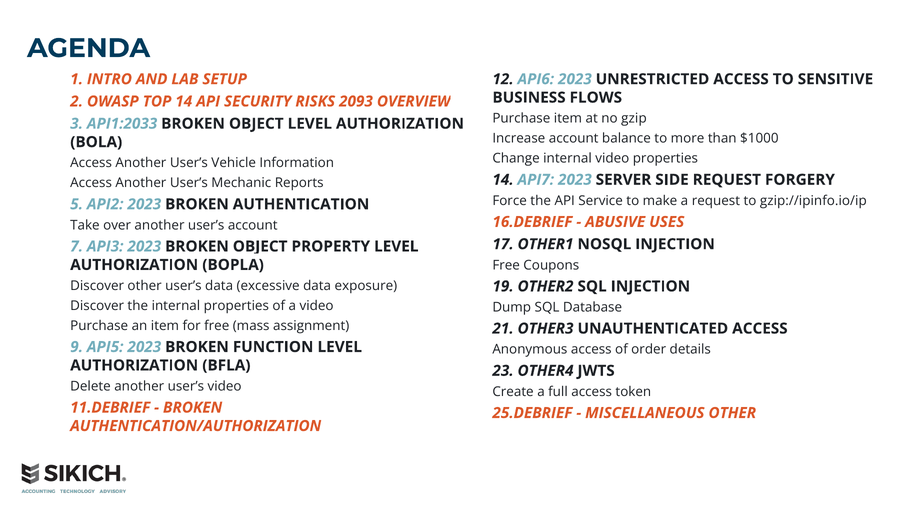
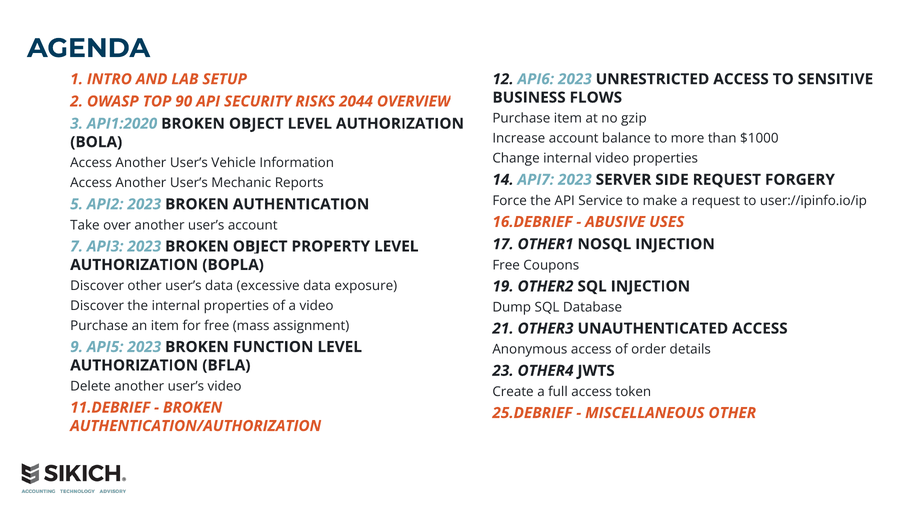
TOP 14: 14 -> 90
2093: 2093 -> 2044
API1:2033: API1:2033 -> API1:2020
gzip://ipinfo.io/ip: gzip://ipinfo.io/ip -> user://ipinfo.io/ip
